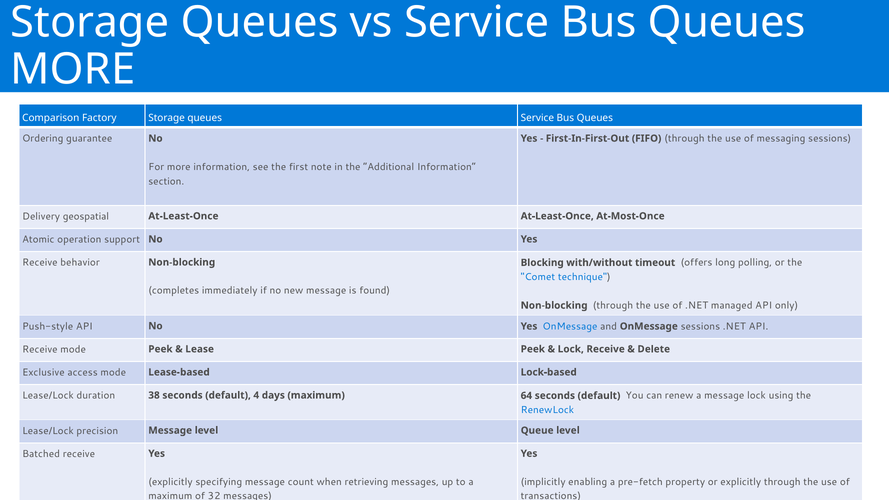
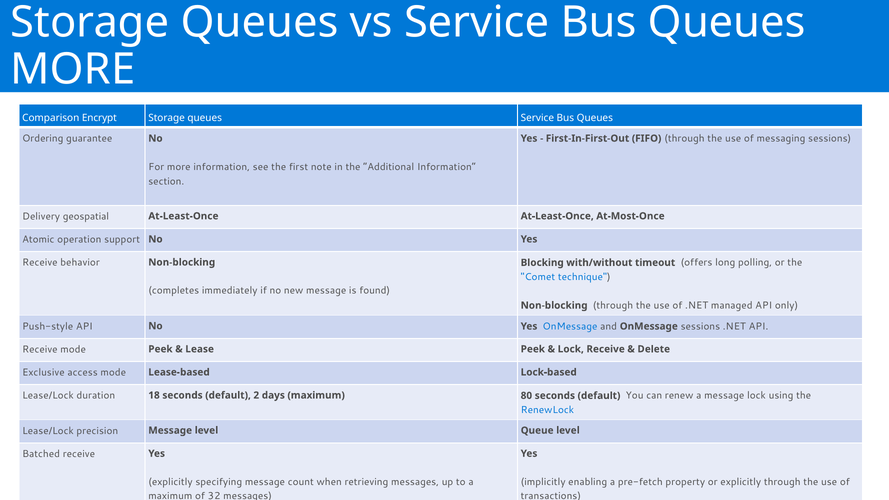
Factory: Factory -> Encrypt
38: 38 -> 18
4: 4 -> 2
64: 64 -> 80
